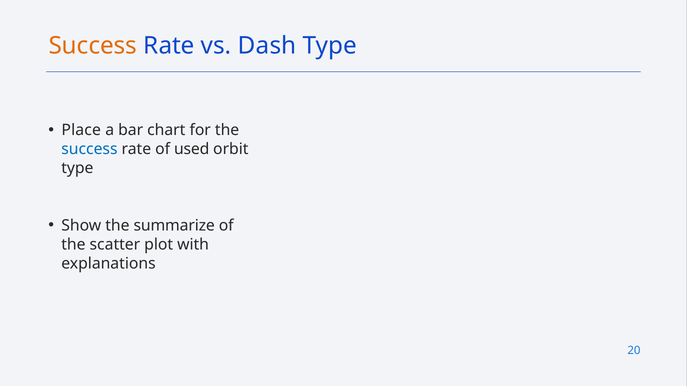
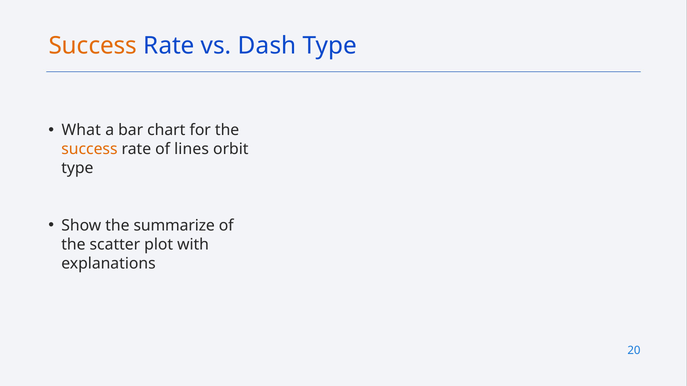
Place: Place -> What
success at (89, 149) colour: blue -> orange
used: used -> lines
